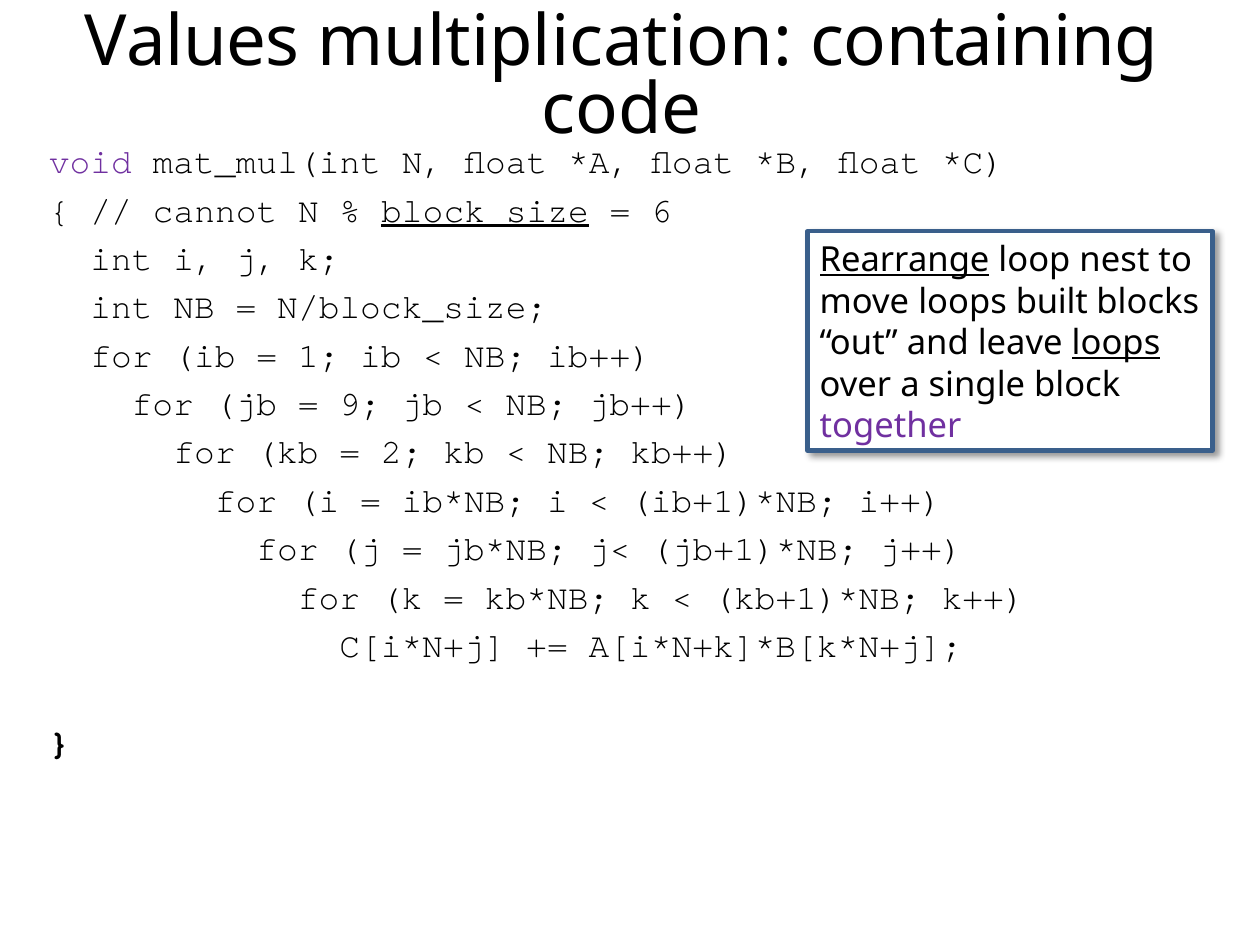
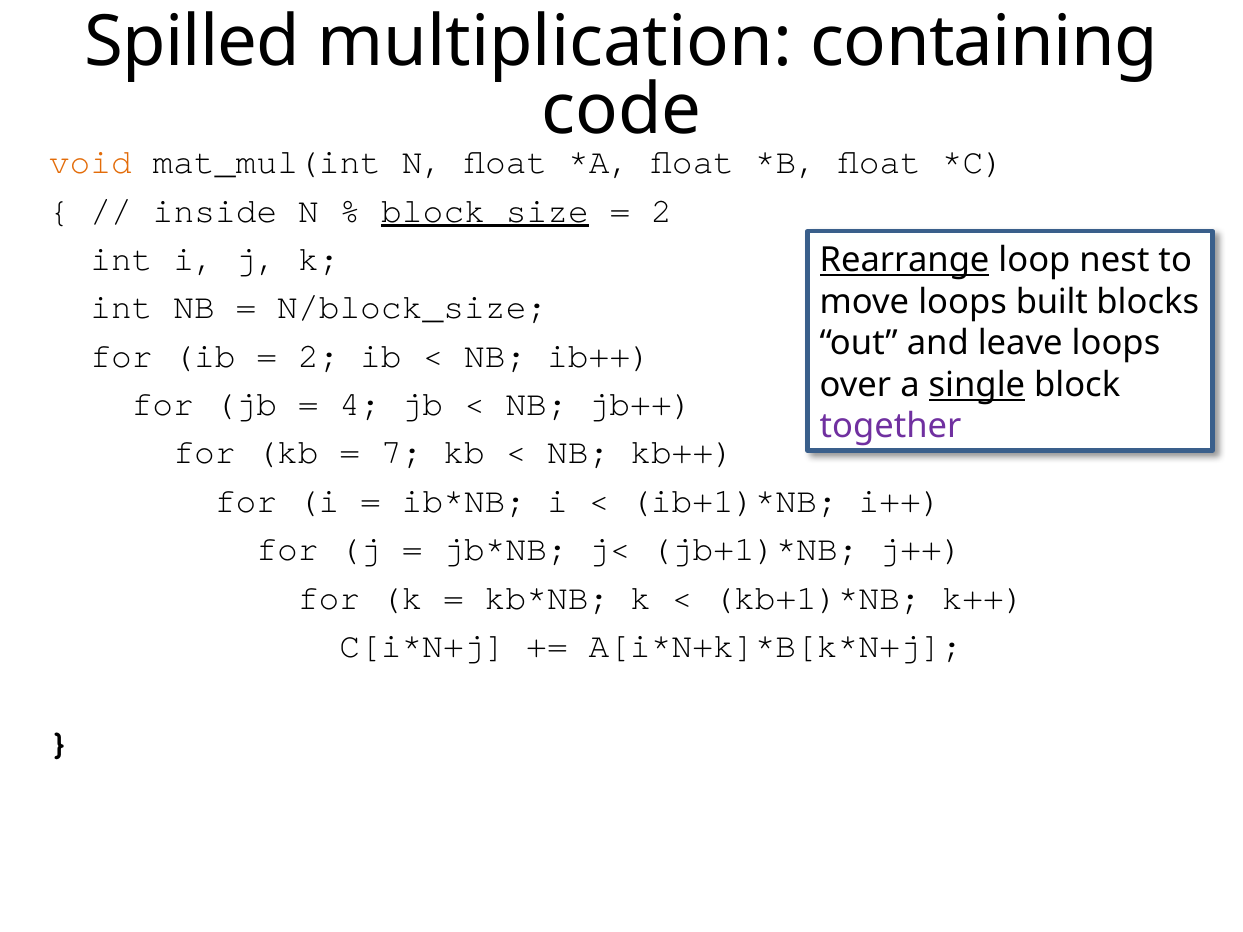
Values: Values -> Spilled
void colour: purple -> orange
cannot: cannot -> inside
6 at (661, 211): 6 -> 2
loops at (1116, 343) underline: present -> none
1 at (319, 356): 1 -> 2
single underline: none -> present
9: 9 -> 4
2: 2 -> 7
